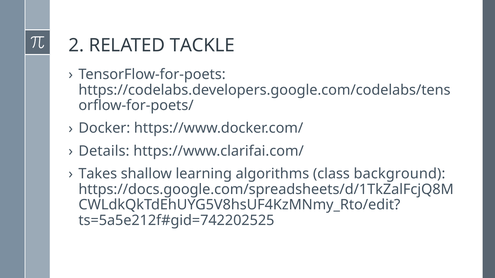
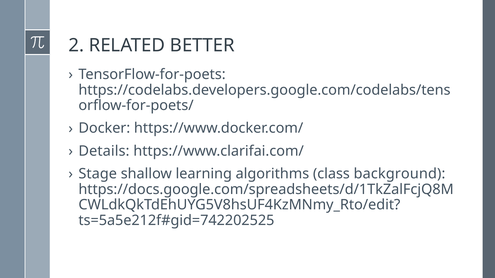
TACKLE: TACKLE -> BETTER
Takes: Takes -> Stage
